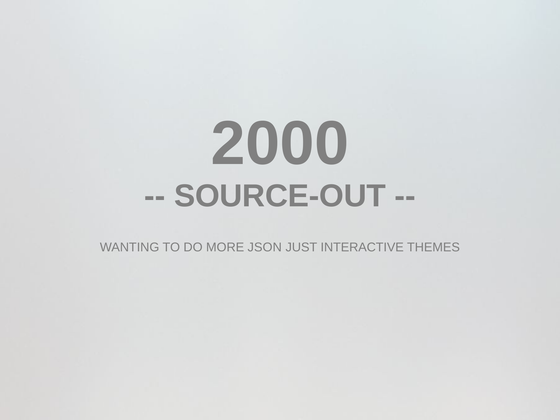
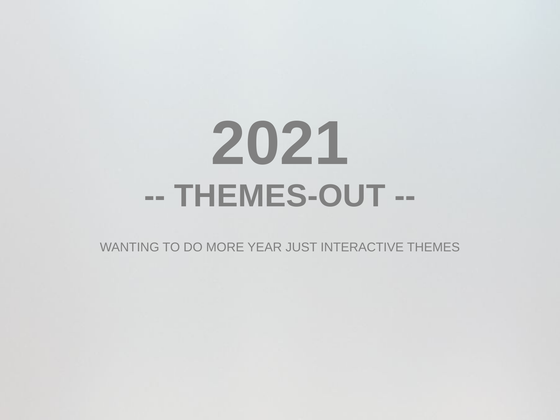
2000: 2000 -> 2021
SOURCE-OUT: SOURCE-OUT -> THEMES-OUT
JSON: JSON -> YEAR
